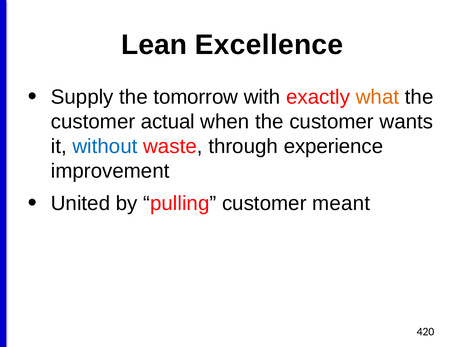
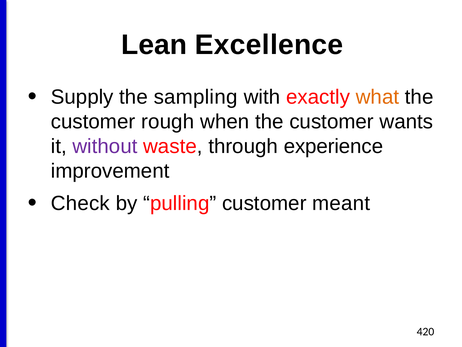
tomorrow: tomorrow -> sampling
actual: actual -> rough
without colour: blue -> purple
United: United -> Check
